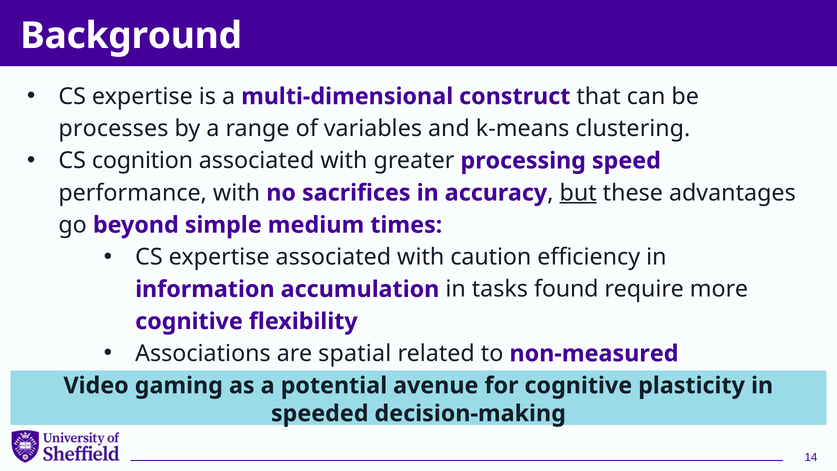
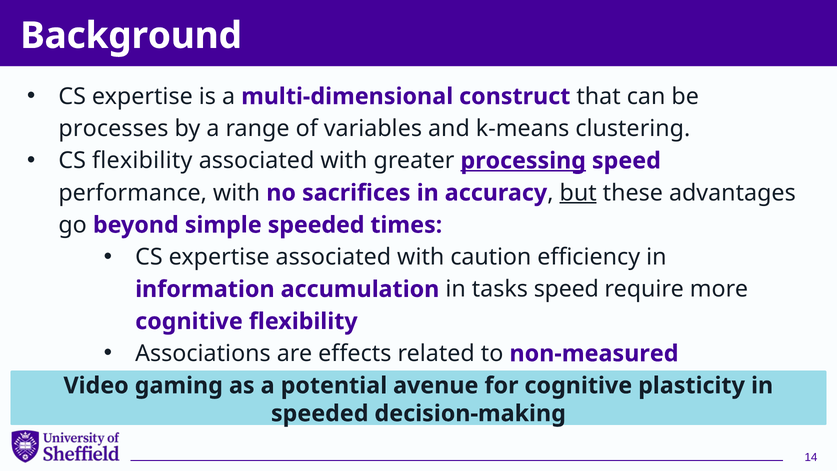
CS cognition: cognition -> flexibility
processing underline: none -> present
simple medium: medium -> speeded
tasks found: found -> speed
spatial: spatial -> effects
